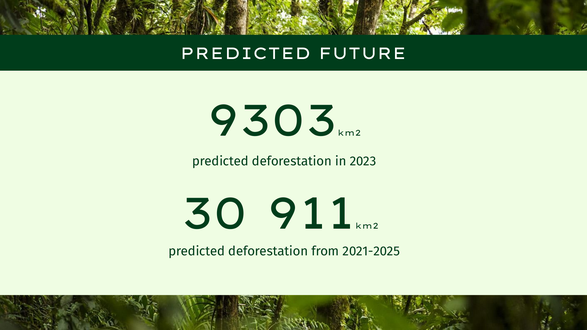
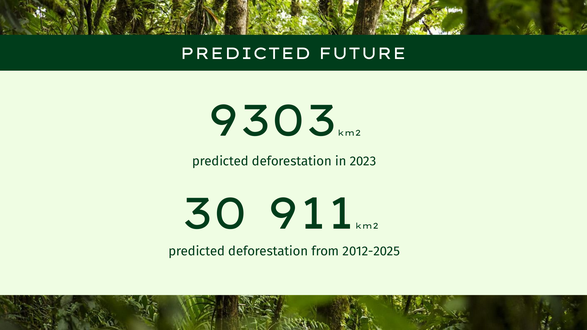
2021-2025: 2021-2025 -> 2012-2025
